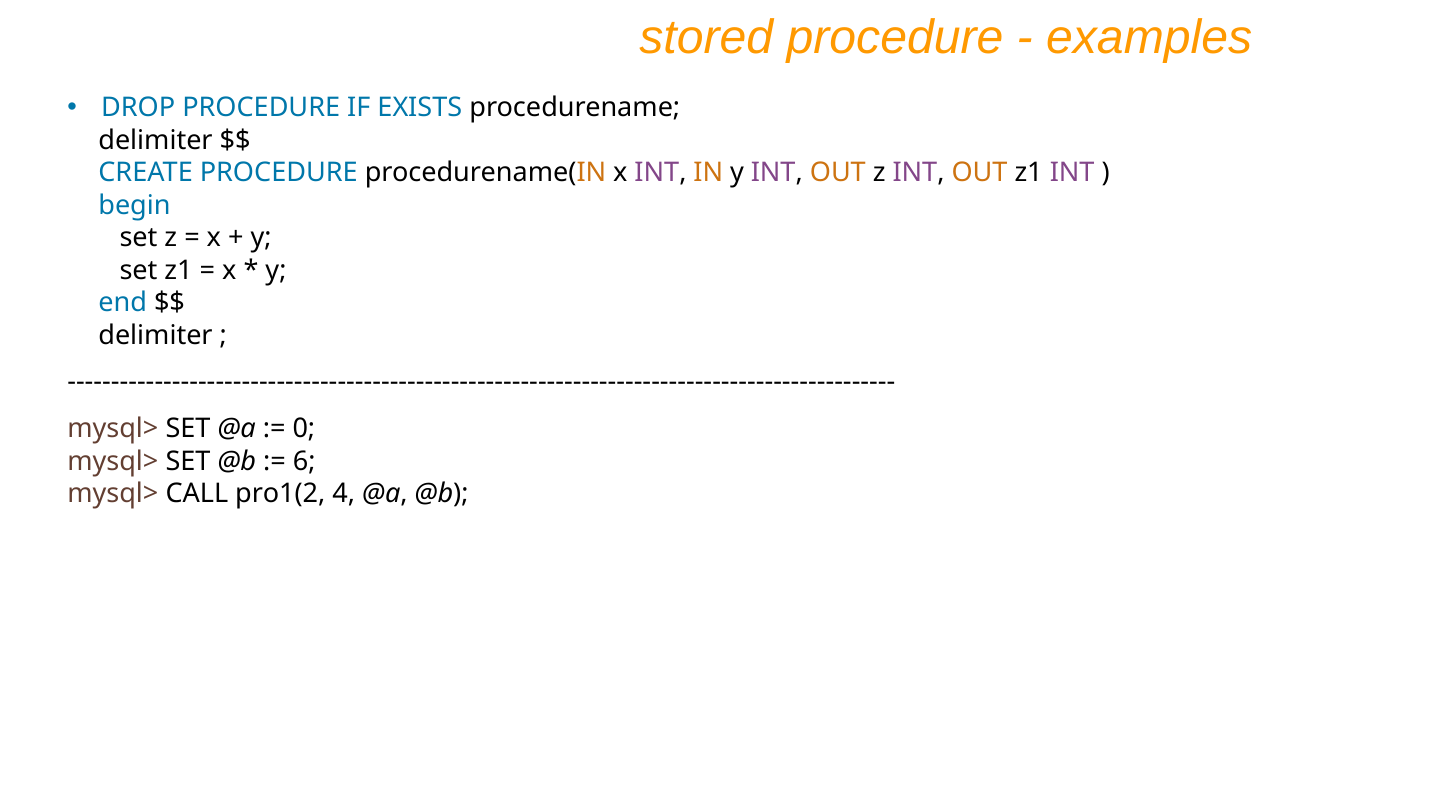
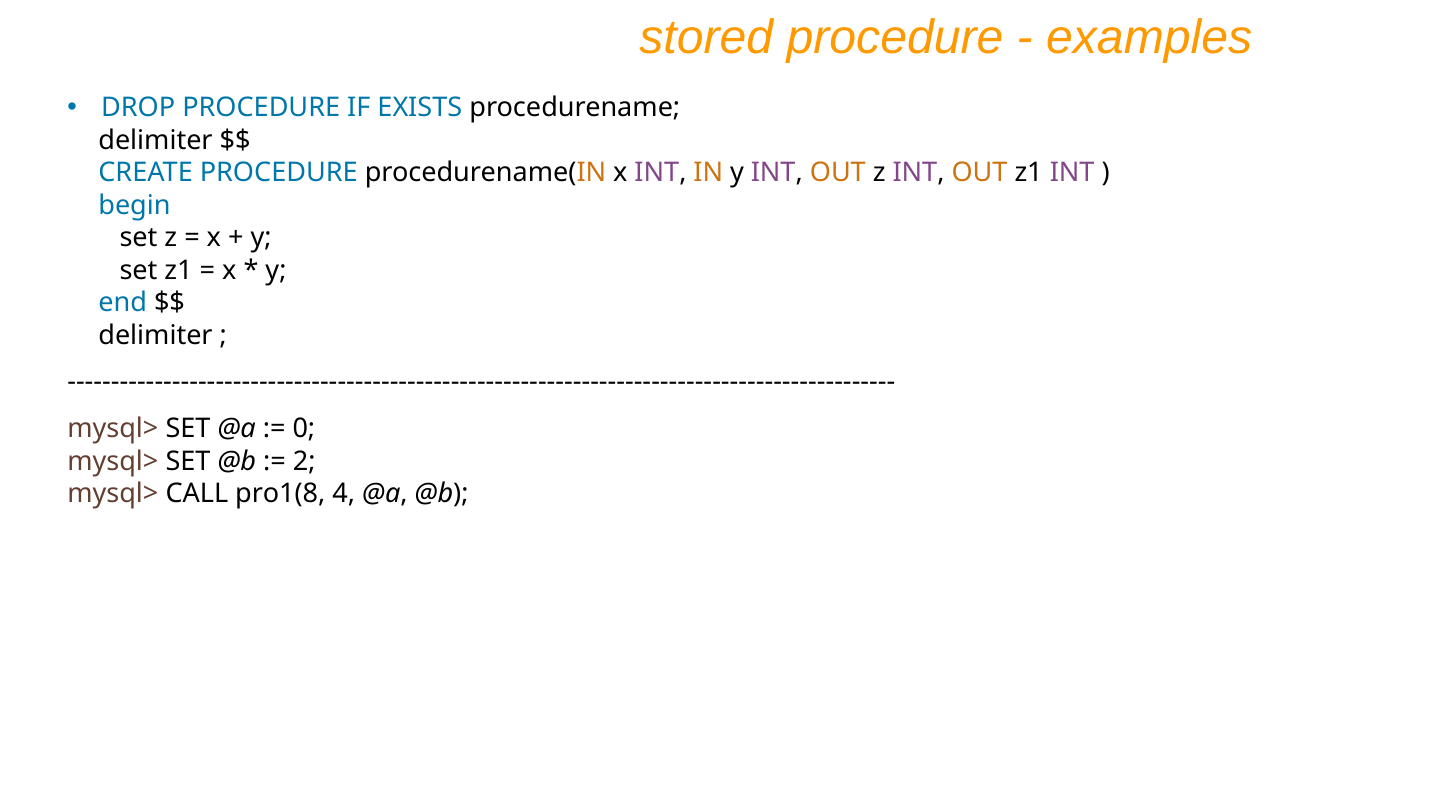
6: 6 -> 2
pro1(2: pro1(2 -> pro1(8
